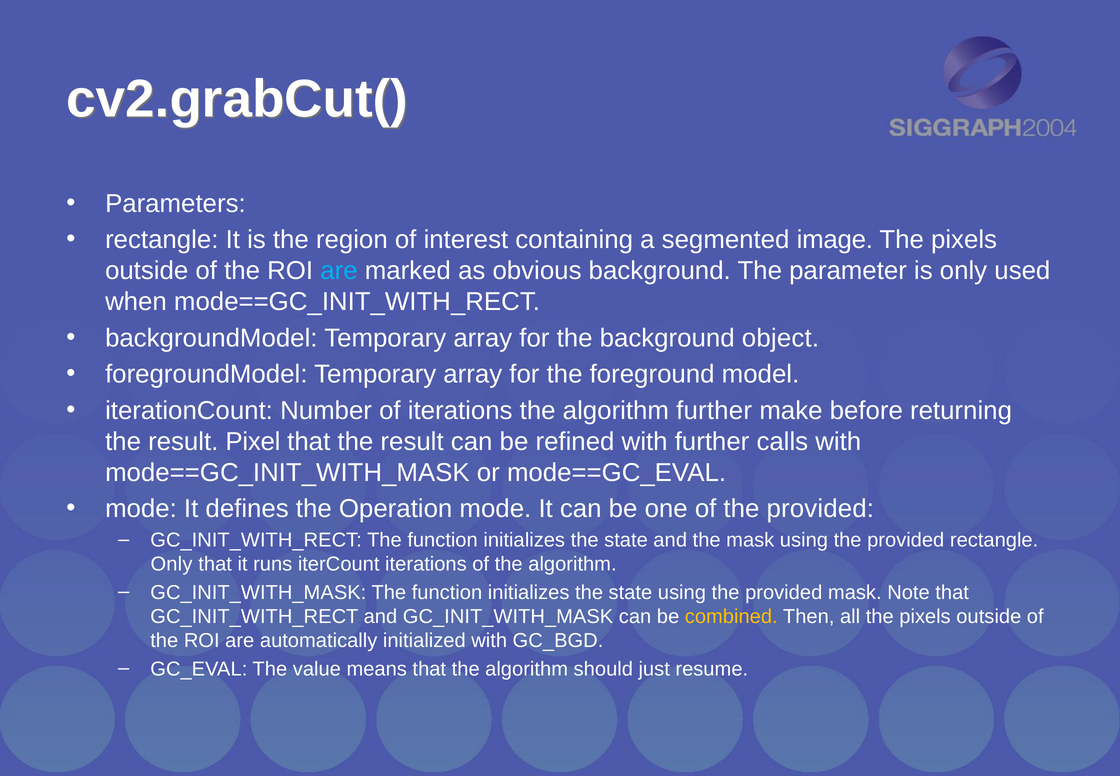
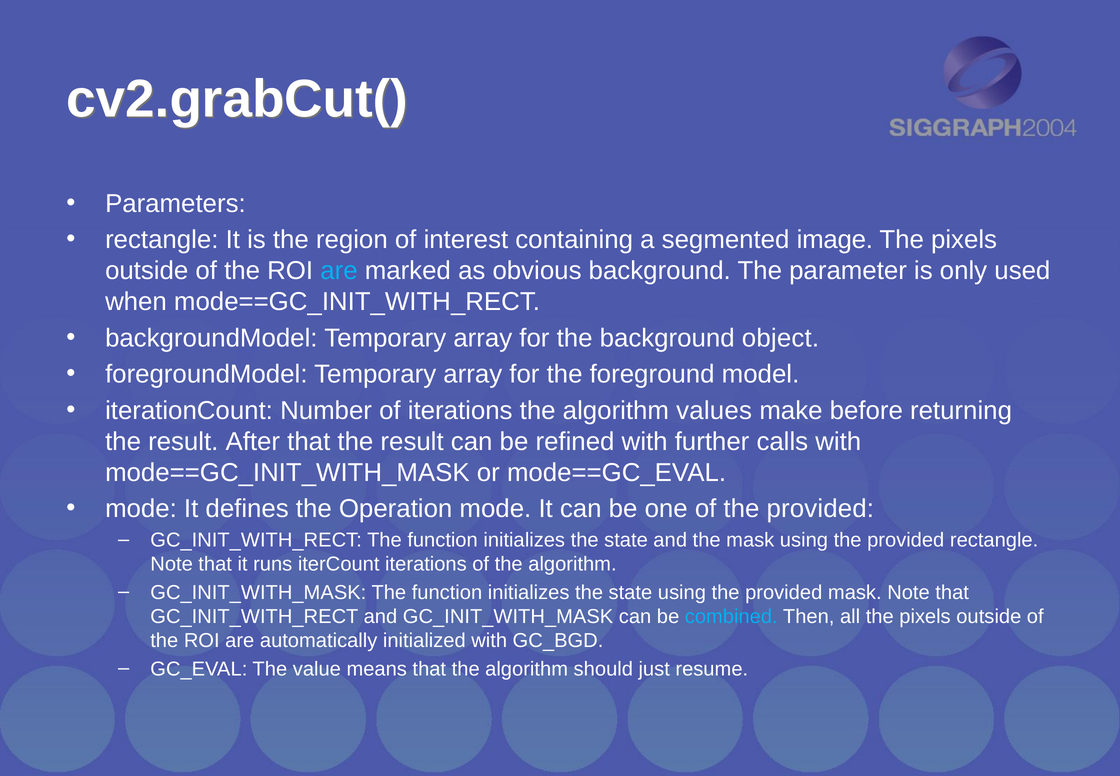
algorithm further: further -> values
Pixel: Pixel -> After
Only at (171, 564): Only -> Note
combined colour: yellow -> light blue
